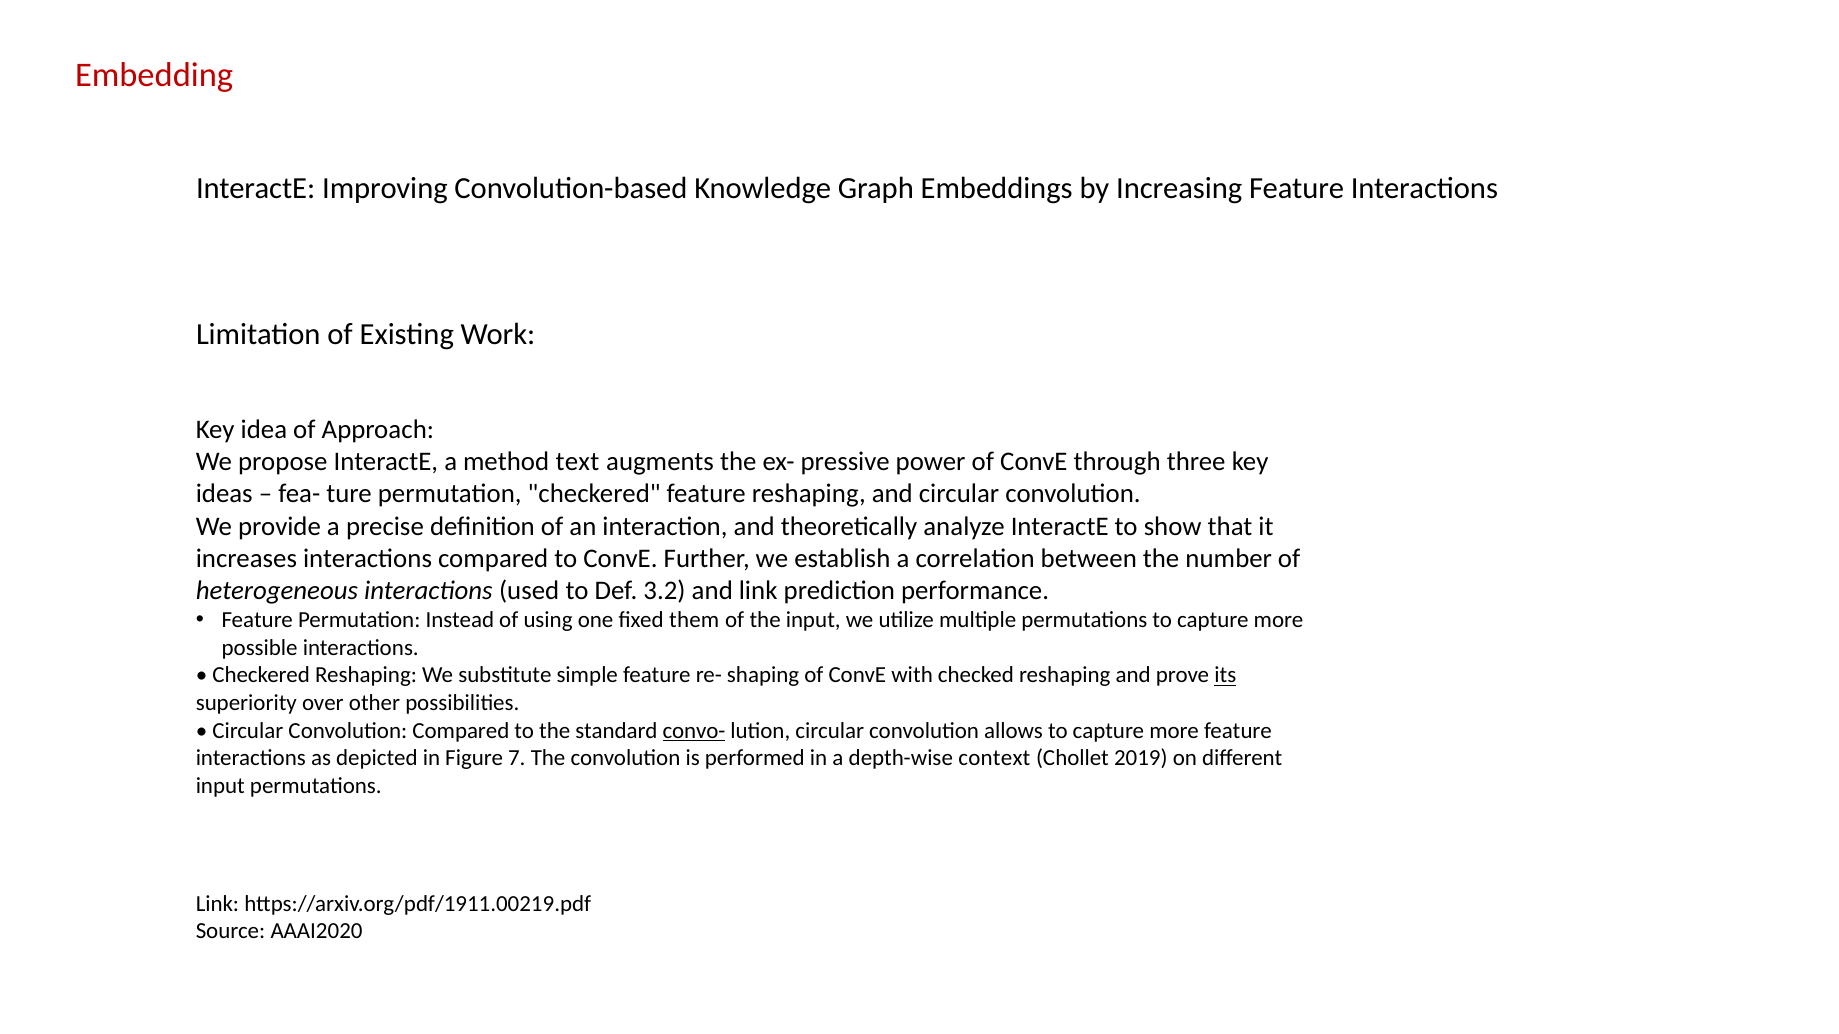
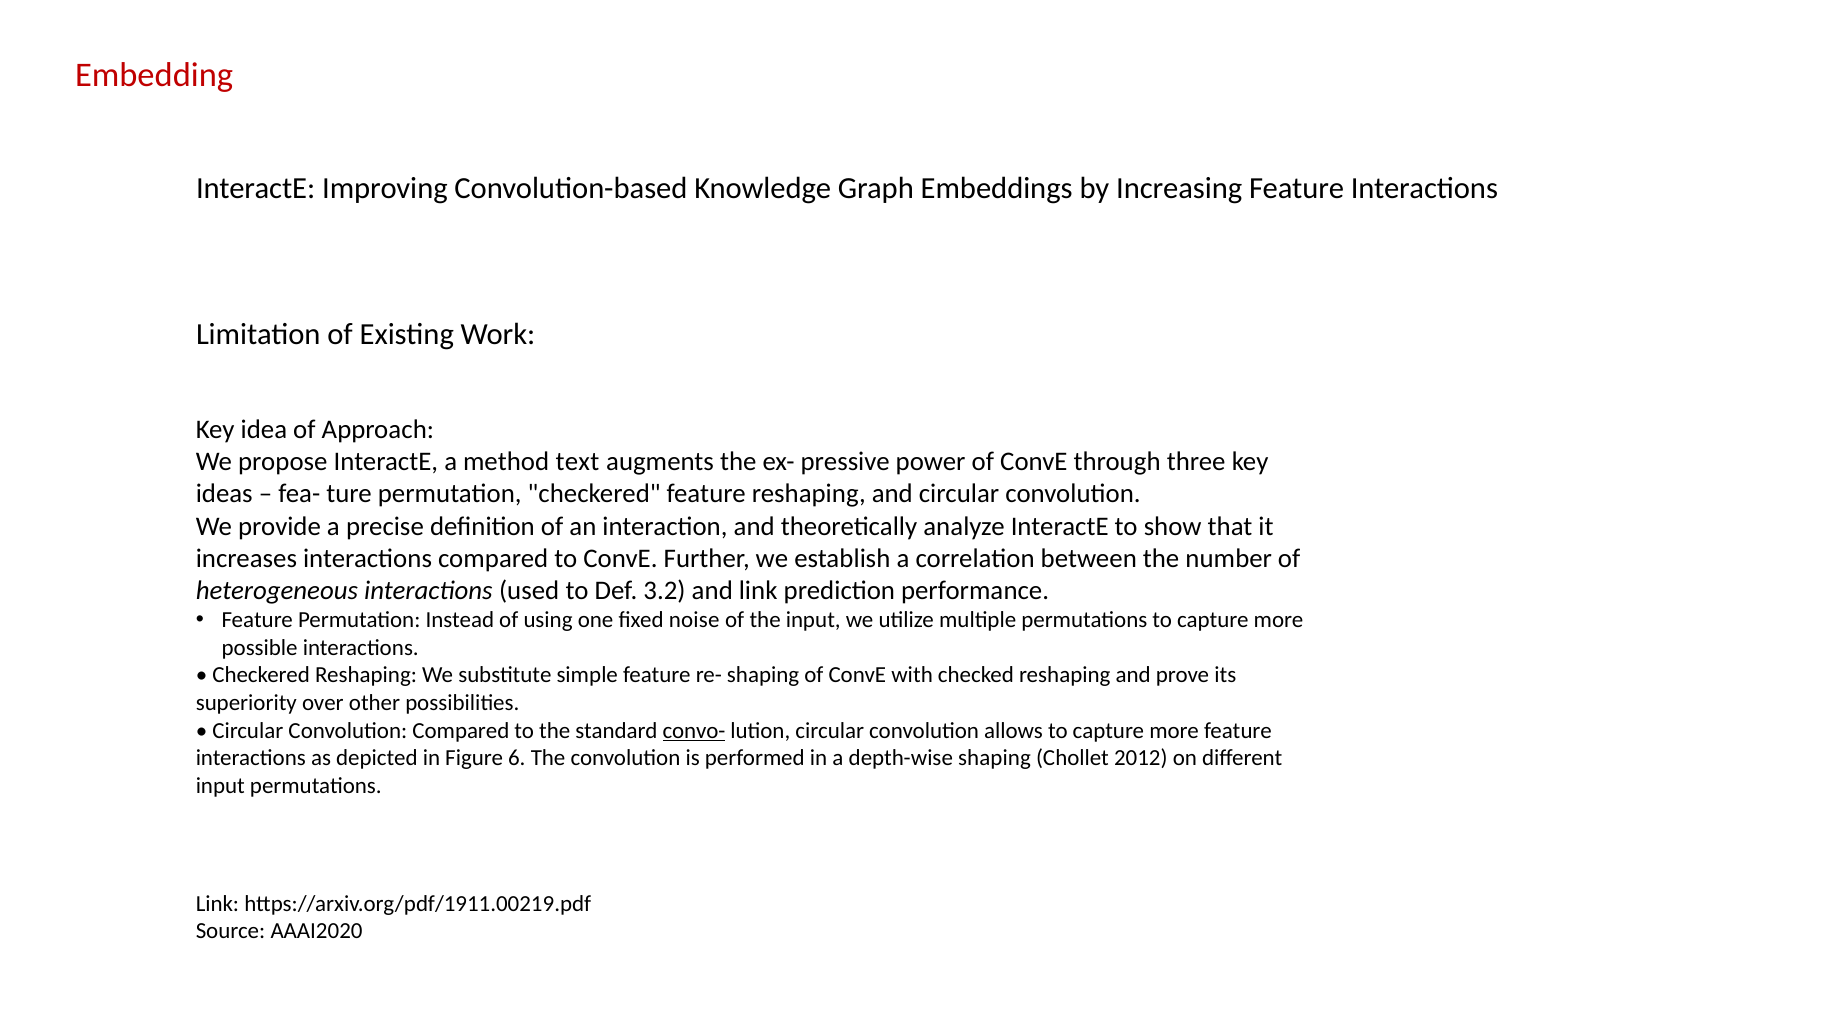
them: them -> noise
its underline: present -> none
7: 7 -> 6
depth-wise context: context -> shaping
2019: 2019 -> 2012
